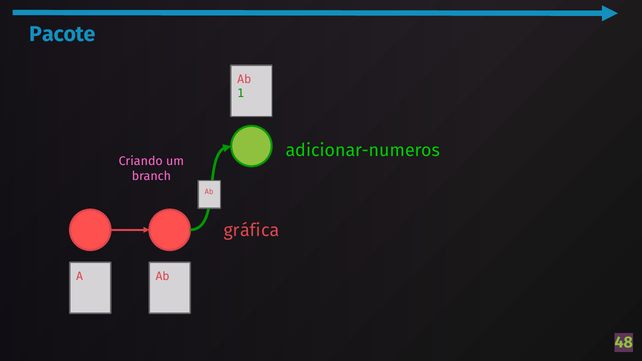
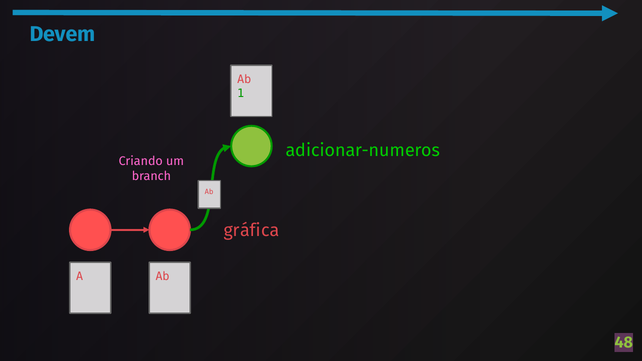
Pacote: Pacote -> Devem
